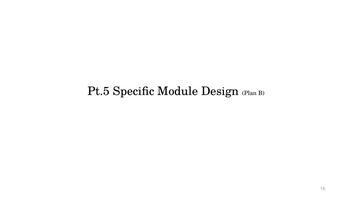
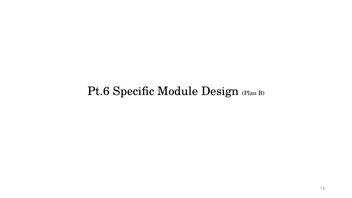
Pt.5: Pt.5 -> Pt.6
